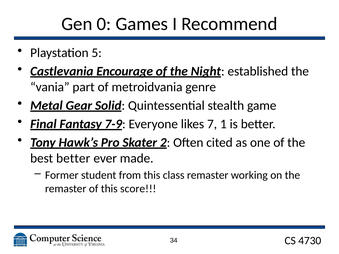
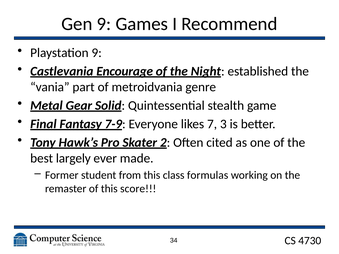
Gen 0: 0 -> 9
Playstation 5: 5 -> 9
1: 1 -> 3
best better: better -> largely
class remaster: remaster -> formulas
